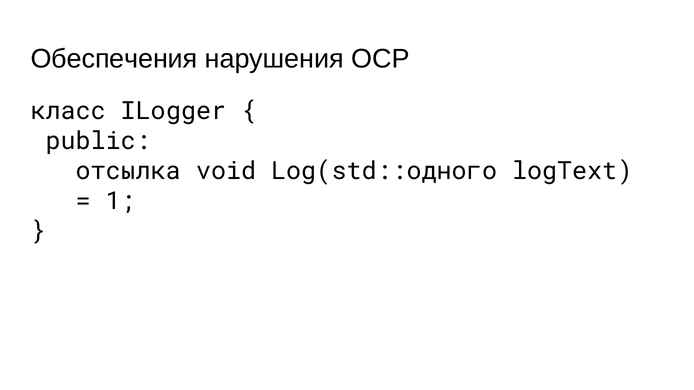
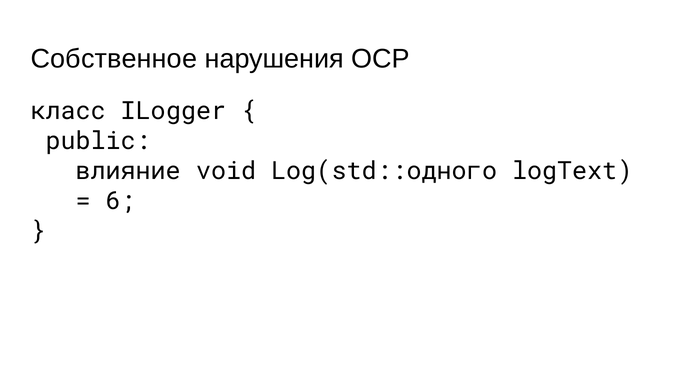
Обеспечения: Обеспечения -> Собственное
отсылка: отсылка -> влияние
1: 1 -> 6
